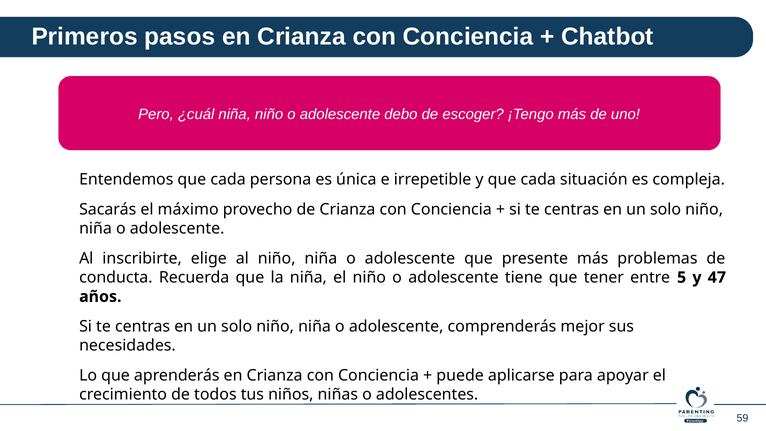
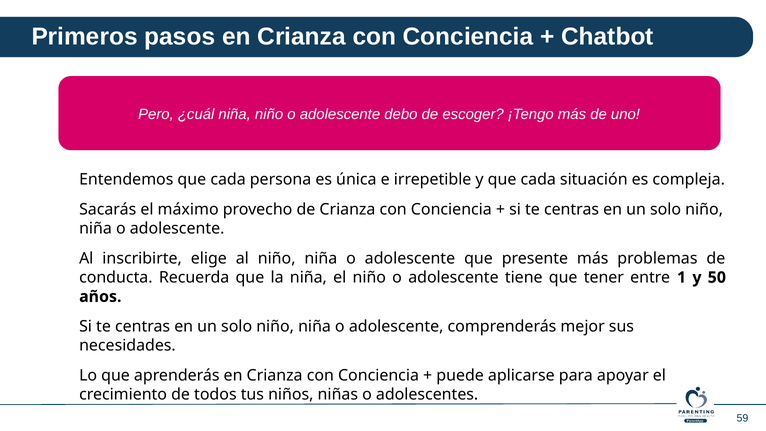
5: 5 -> 1
47: 47 -> 50
